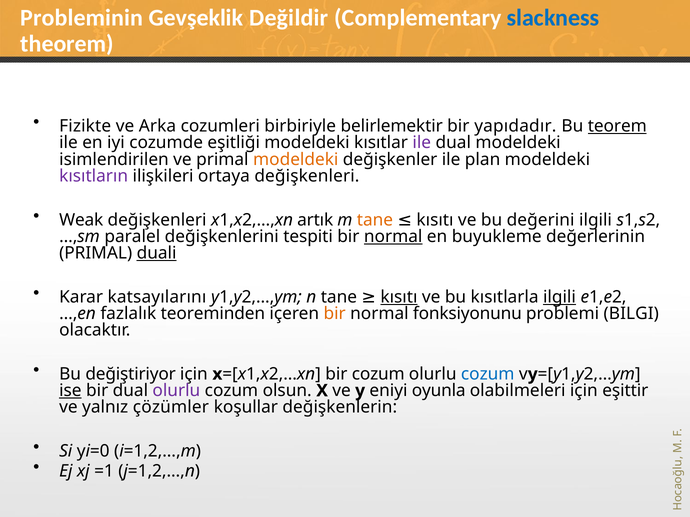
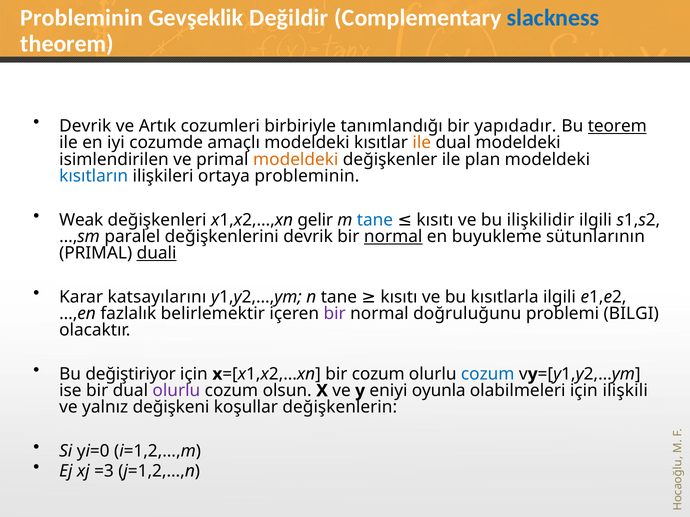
Fizikte at (85, 126): Fizikte -> Devrik
Arka: Arka -> Artık
belirlemektir: belirlemektir -> tanımlandığı
eşitliği: eşitliği -> amaçlı
ile at (422, 143) colour: purple -> orange
kısıtların colour: purple -> blue
ortaya değişkenleri: değişkenleri -> probleminin
artık: artık -> gelir
tane at (375, 220) colour: orange -> blue
değerini: değerini -> ilişkilidir
değişkenlerini tespiti: tespiti -> devrik
değerlerinin: değerlerinin -> sütunlarının
kısıtı at (399, 297) underline: present -> none
ilgili at (559, 297) underline: present -> none
teoreminden: teoreminden -> belirlemektir
bir at (335, 314) colour: orange -> purple
fonksiyonunu: fonksiyonunu -> doğruluğunu
ise underline: present -> none
eşittir: eşittir -> ilişkili
çözümler: çözümler -> değişkeni
=1: =1 -> =3
